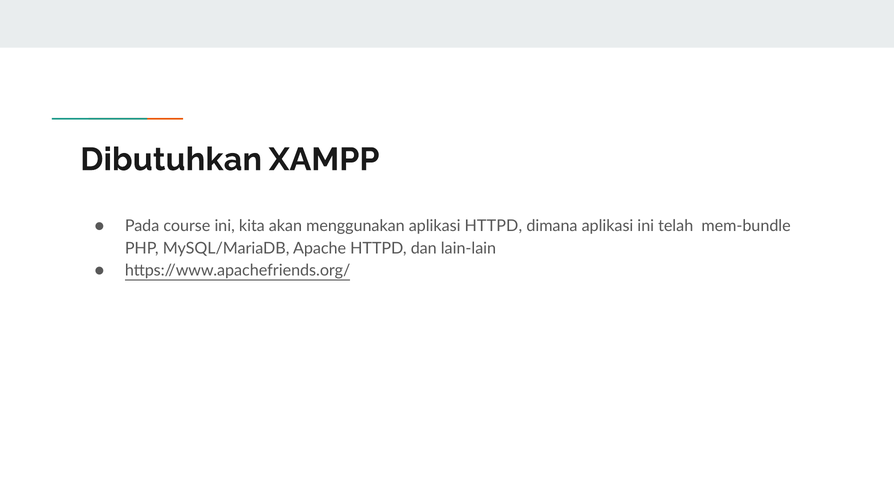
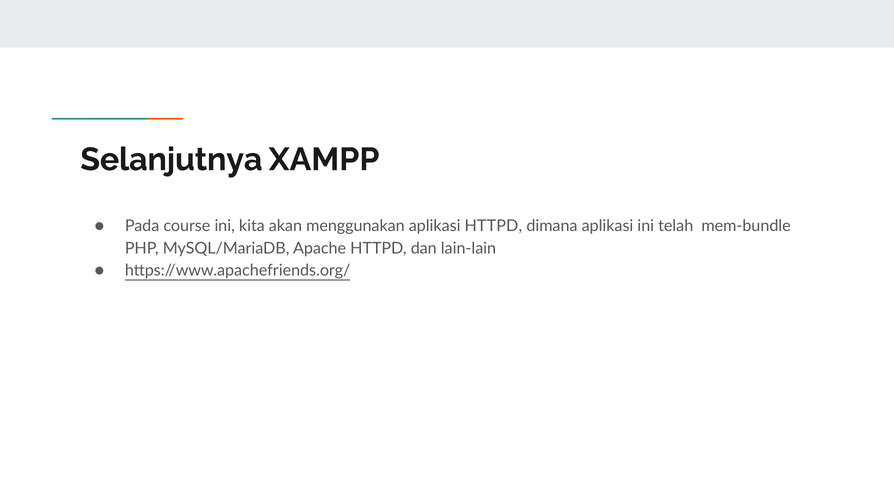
Dibutuhkan: Dibutuhkan -> Selanjutnya
